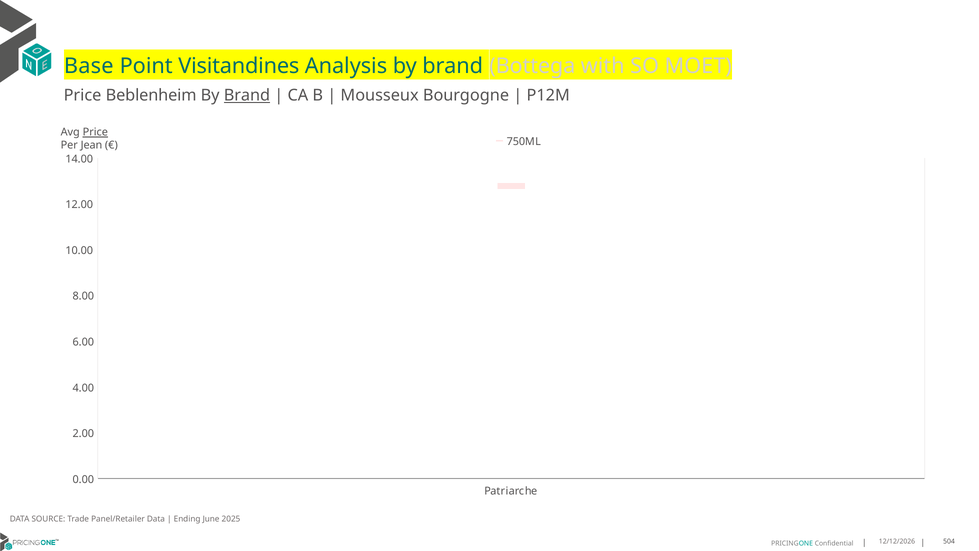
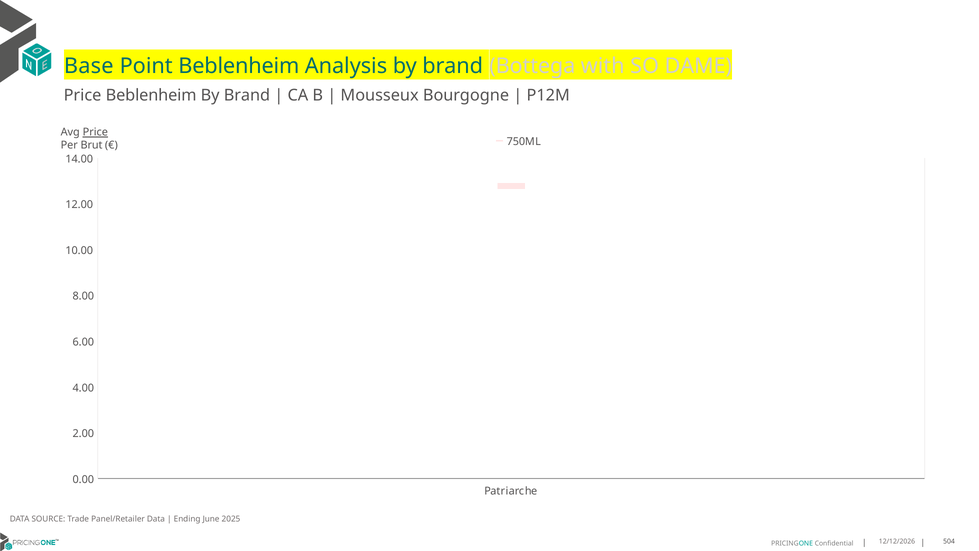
Point Visitandines: Visitandines -> Beblenheim
MOET: MOET -> DAME
Brand at (247, 95) underline: present -> none
Jean: Jean -> Brut
